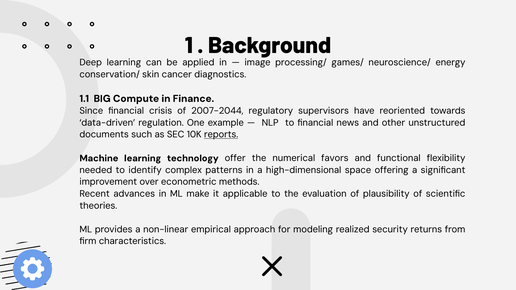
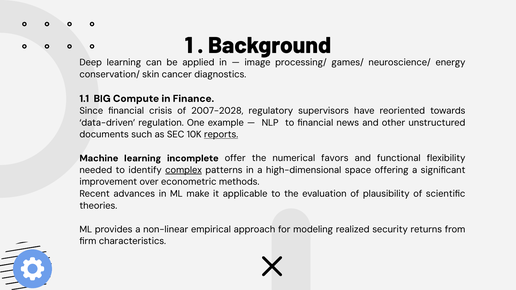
2007-2044: 2007-2044 -> 2007-2028
technology: technology -> incomplete
complex underline: none -> present
